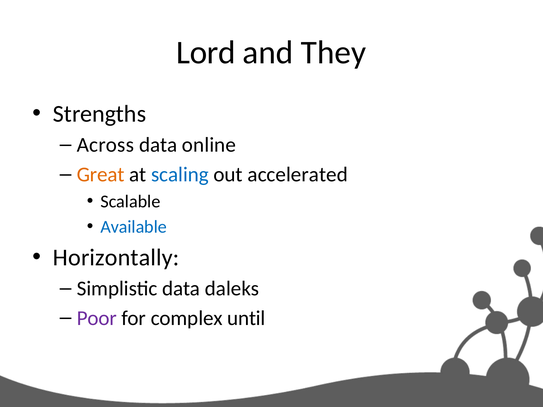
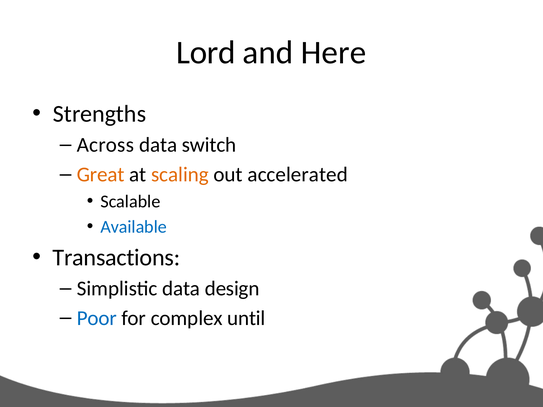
They: They -> Here
online: online -> switch
scaling colour: blue -> orange
Horizontally: Horizontally -> Transactions
daleks: daleks -> design
Poor colour: purple -> blue
